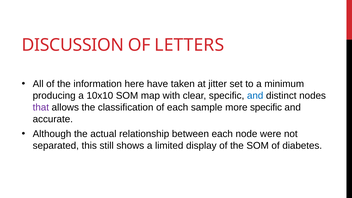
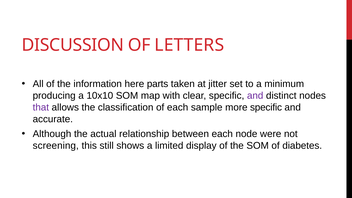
have: have -> parts
and at (255, 96) colour: blue -> purple
separated: separated -> screening
